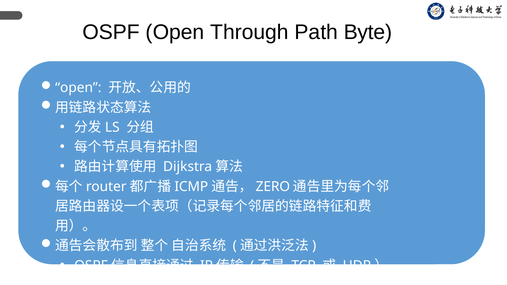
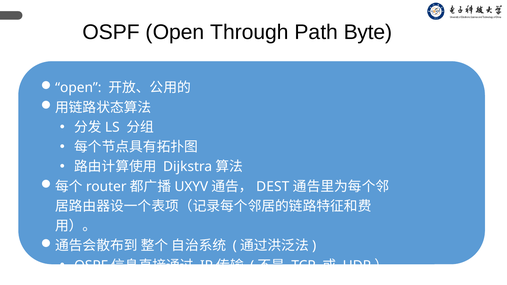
ICMP: ICMP -> UXYV
ZERO: ZERO -> DEST
